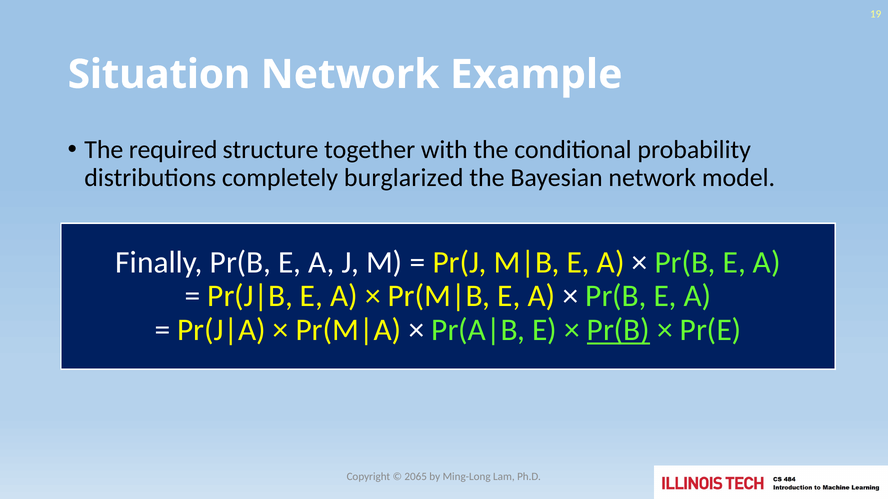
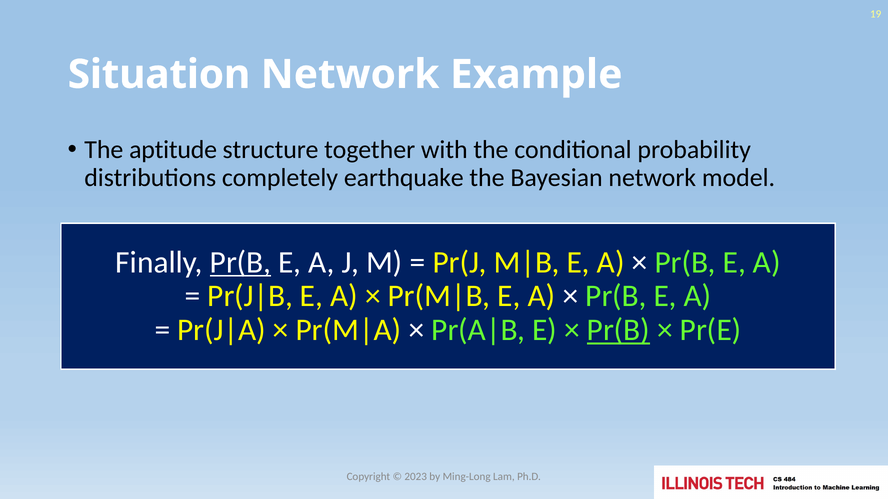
required: required -> aptitude
burglarized: burglarized -> earthquake
Pr(B at (240, 262) underline: none -> present
2065: 2065 -> 2023
